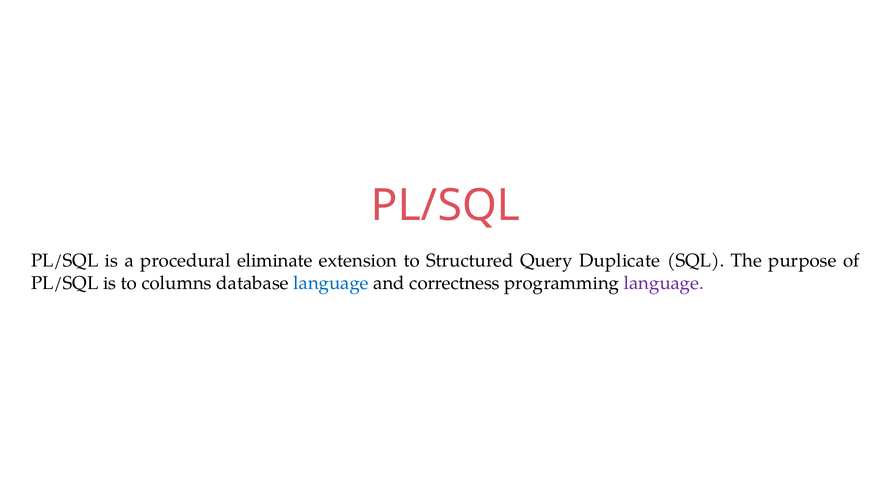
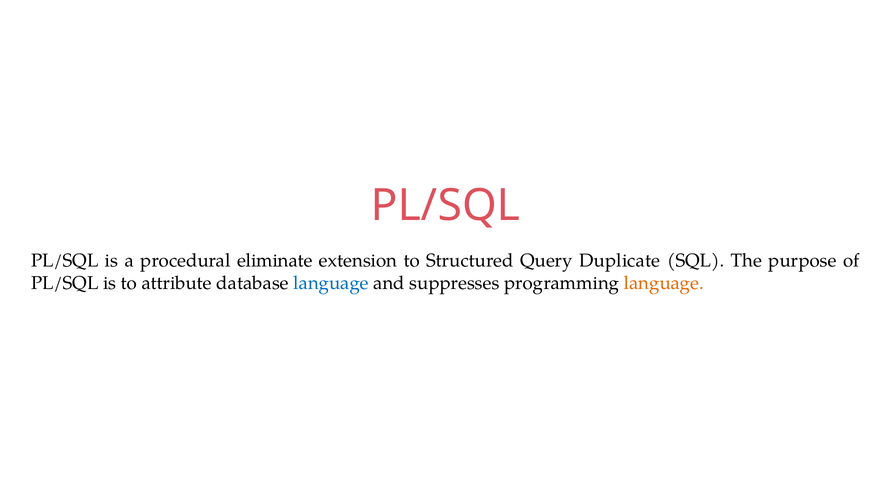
columns: columns -> attribute
correctness: correctness -> suppresses
language at (664, 283) colour: purple -> orange
